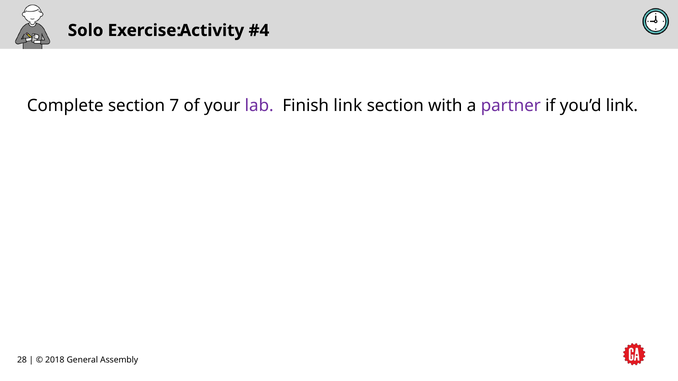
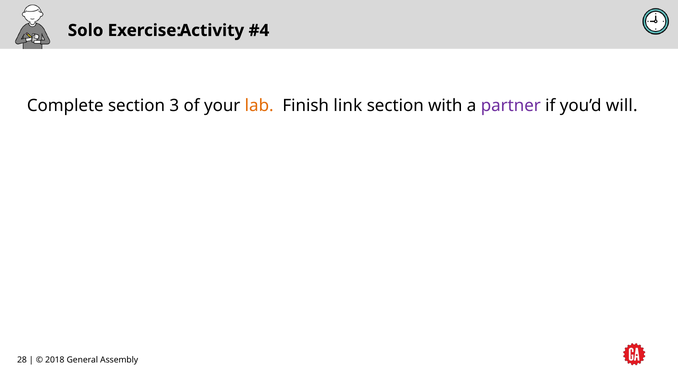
7: 7 -> 3
lab colour: purple -> orange
you’d link: link -> will
